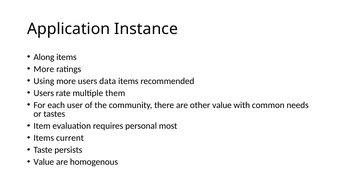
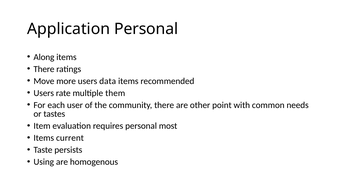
Application Instance: Instance -> Personal
More at (44, 69): More -> There
Using: Using -> Move
other value: value -> point
Value at (44, 162): Value -> Using
